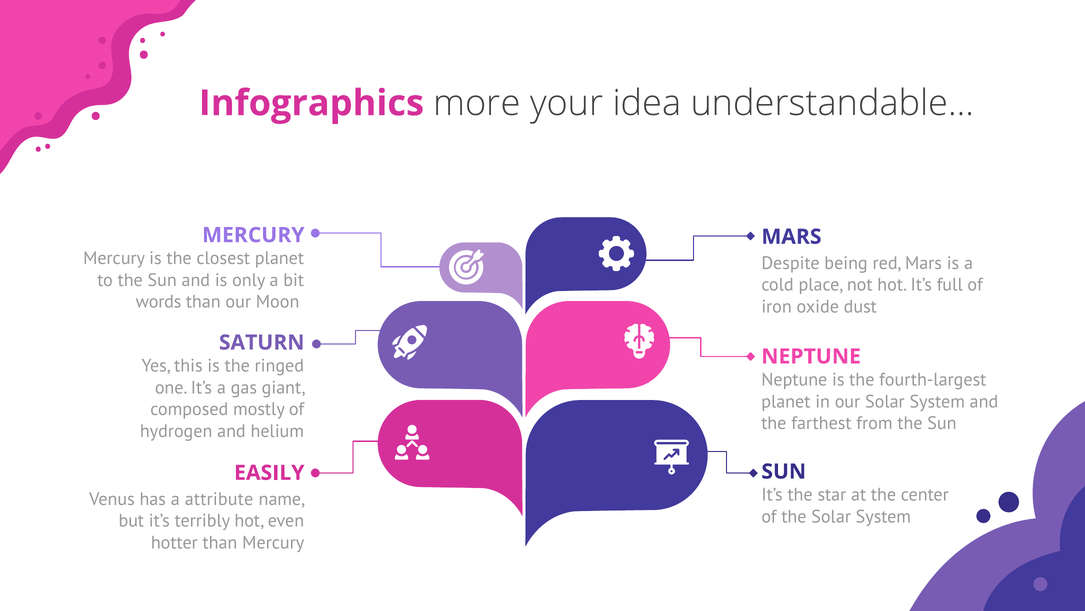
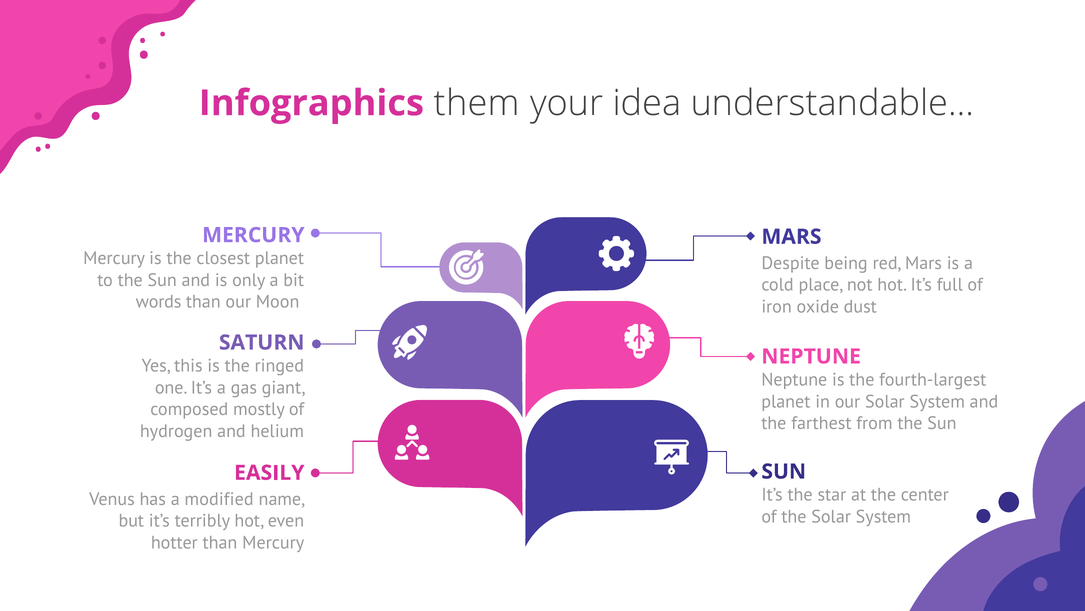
more: more -> them
attribute: attribute -> modified
